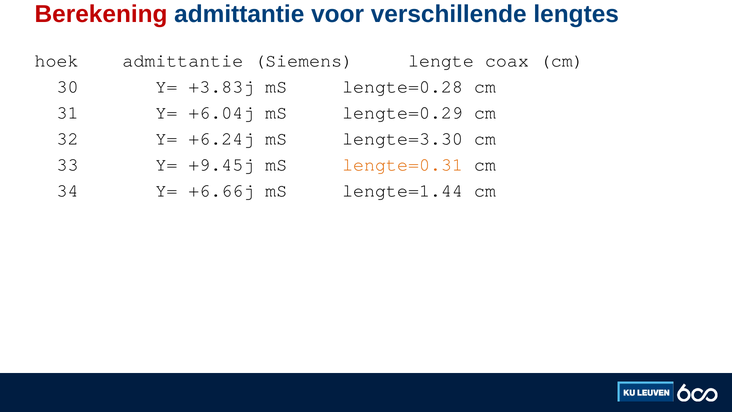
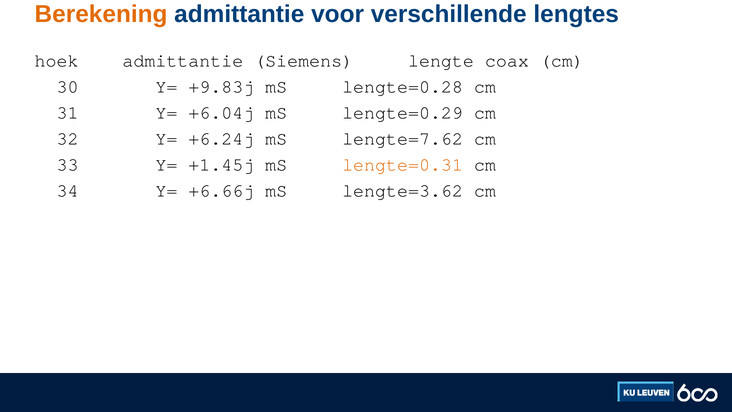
Berekening colour: red -> orange
+3.83j: +3.83j -> +9.83j
lengte=3.30: lengte=3.30 -> lengte=7.62
+9.45j: +9.45j -> +1.45j
lengte=1.44: lengte=1.44 -> lengte=3.62
